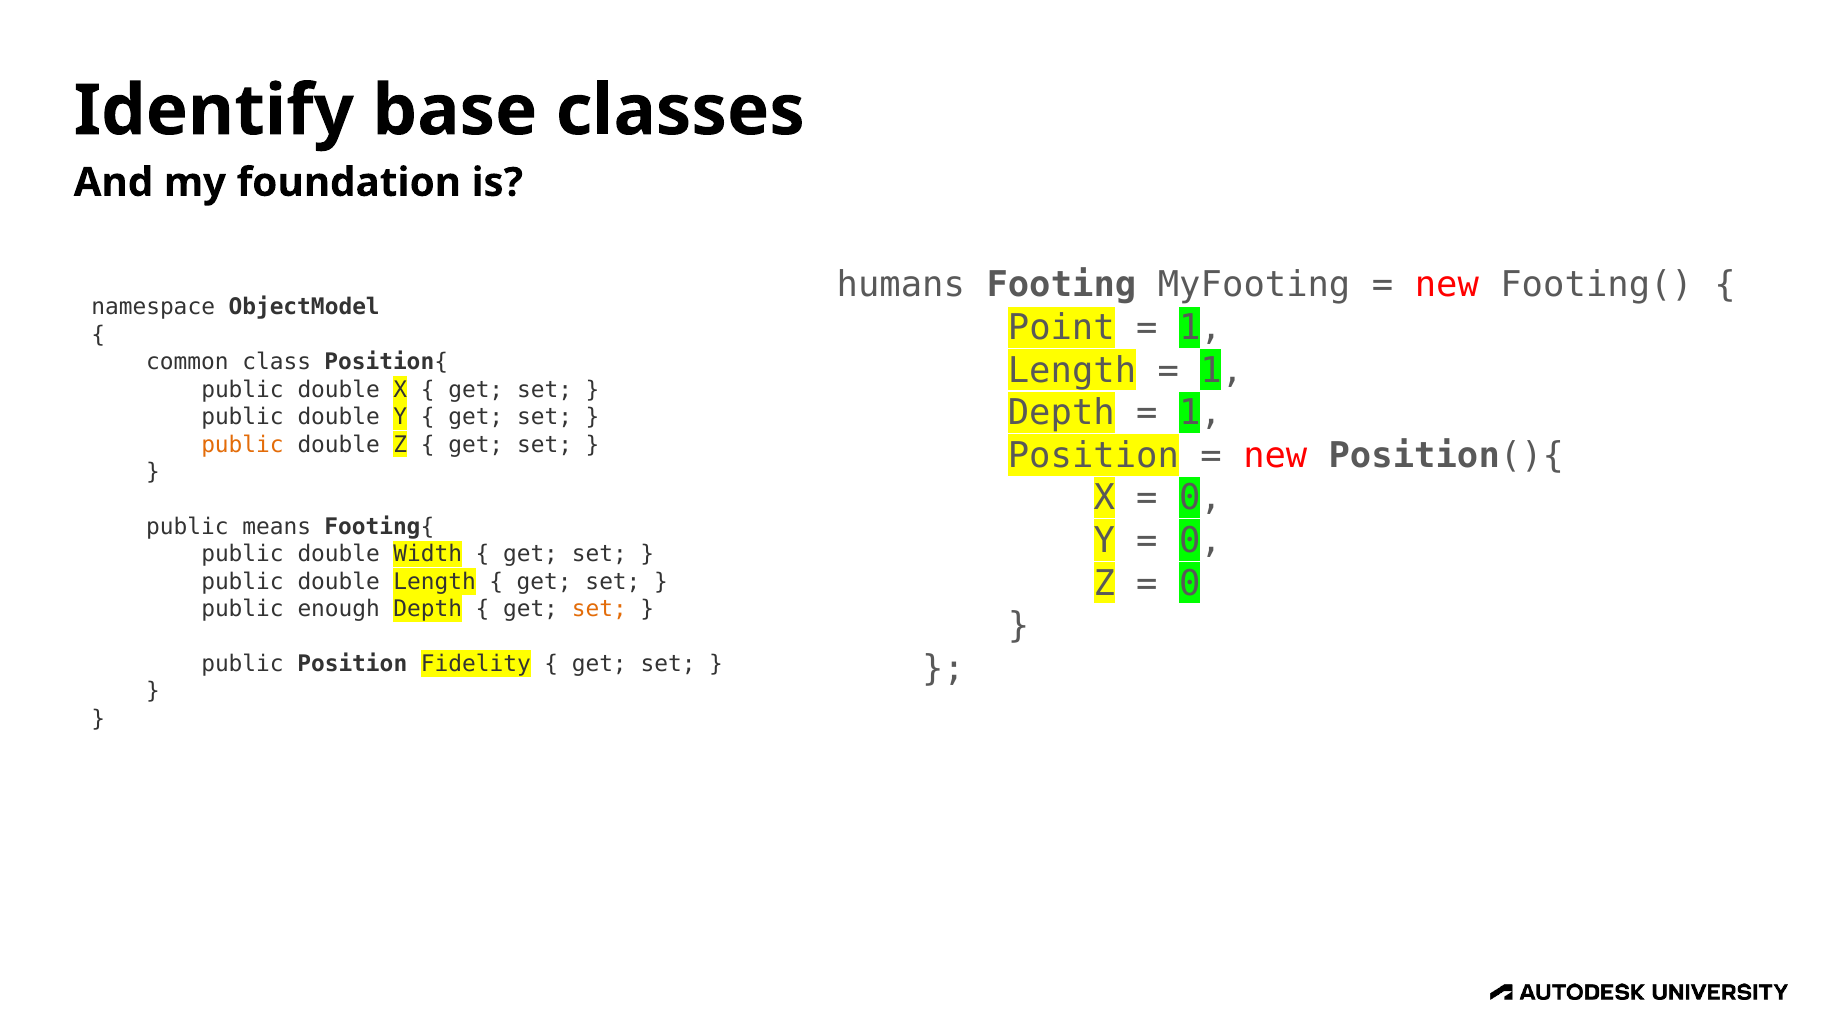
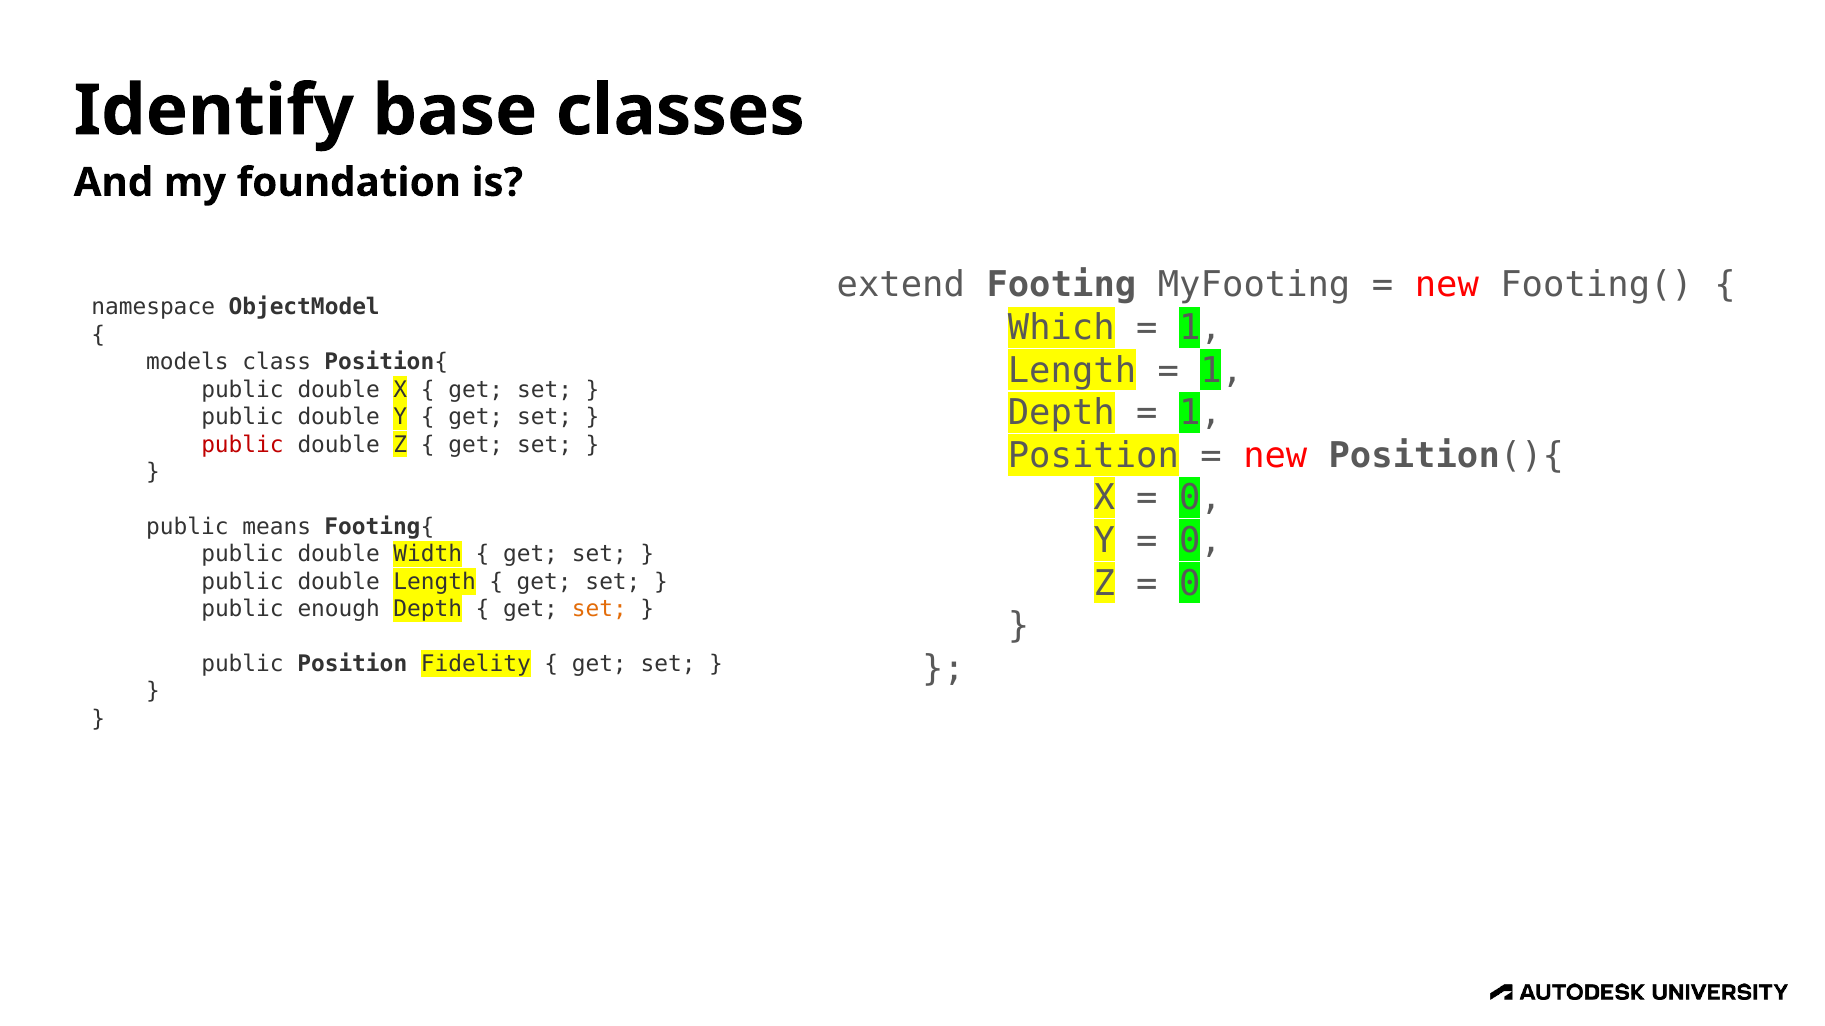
humans: humans -> extend
Point: Point -> Which
common: common -> models
public at (242, 445) colour: orange -> red
